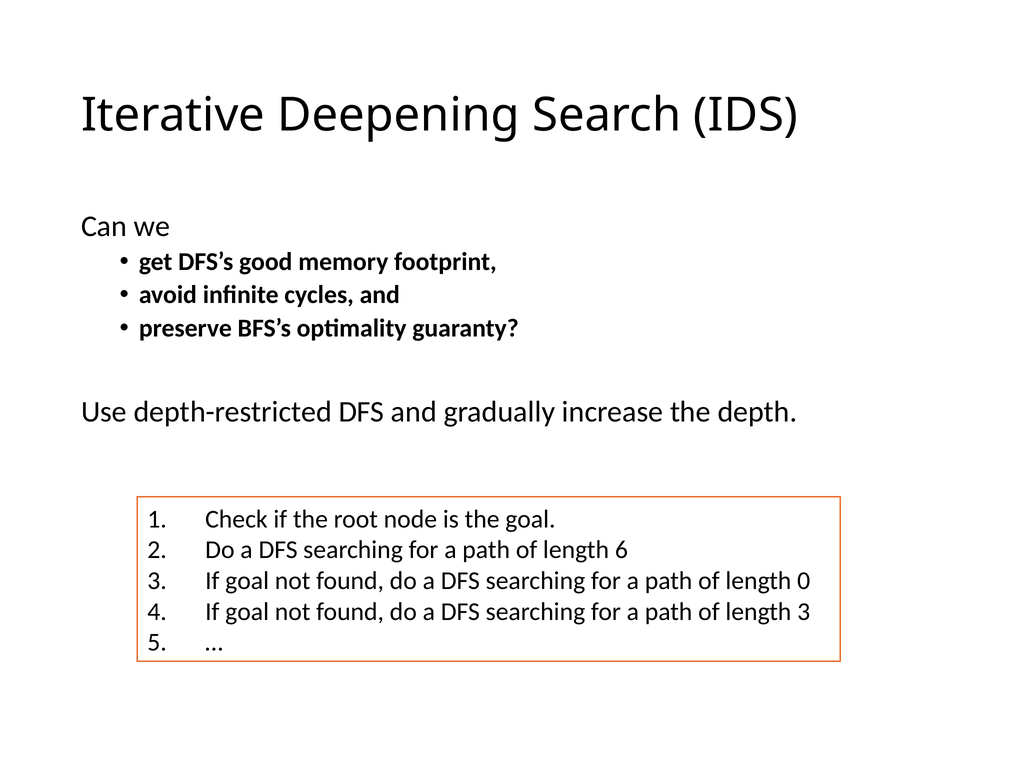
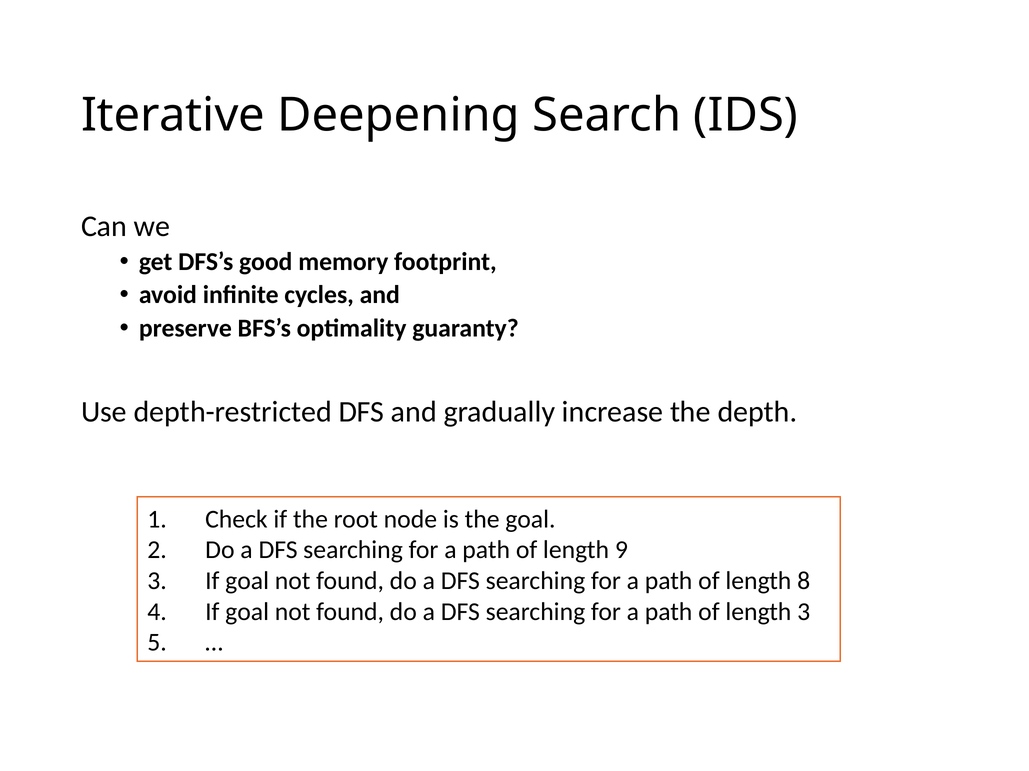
6: 6 -> 9
0: 0 -> 8
